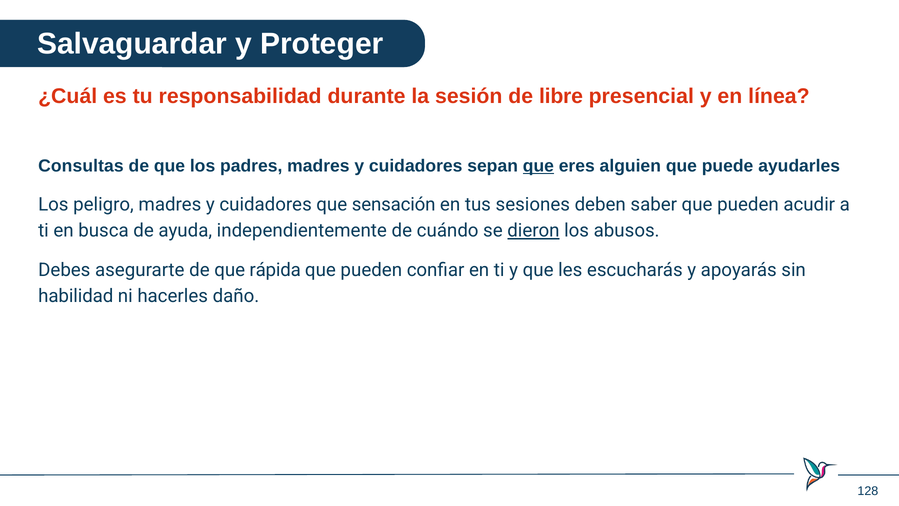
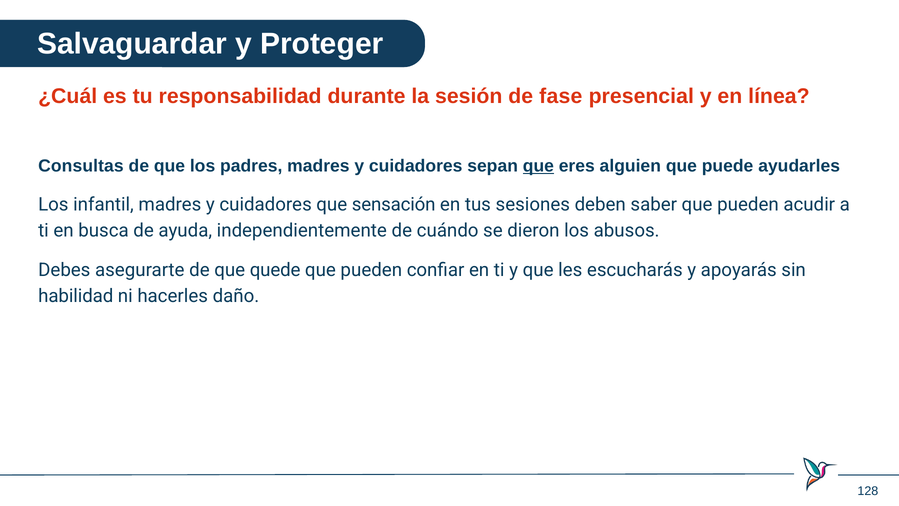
libre: libre -> fase
peligro: peligro -> infantil
dieron underline: present -> none
rápida: rápida -> quede
